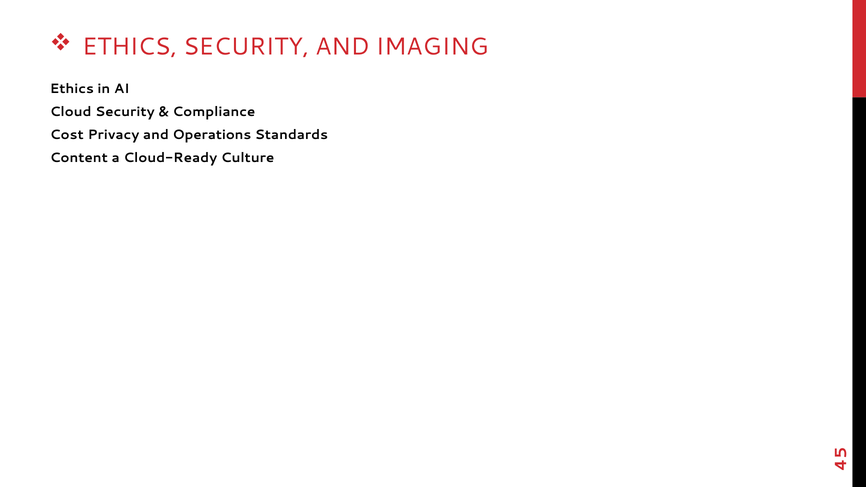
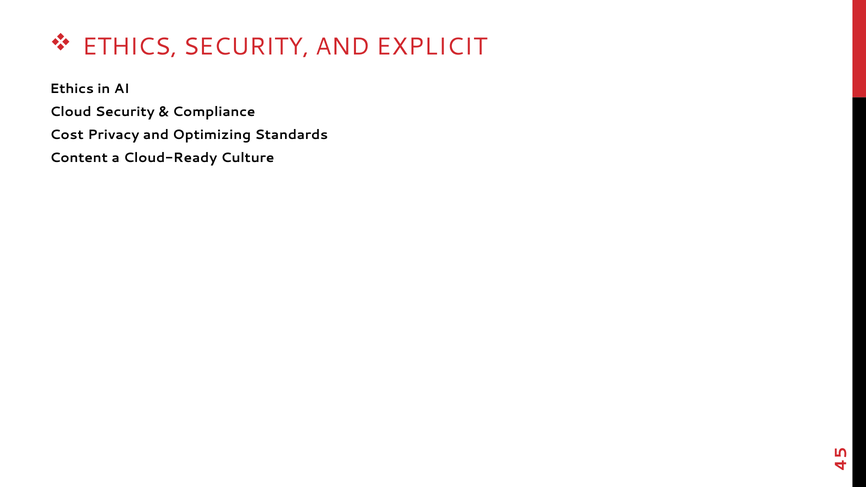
IMAGING: IMAGING -> EXPLICIT
Operations: Operations -> Optimizing
